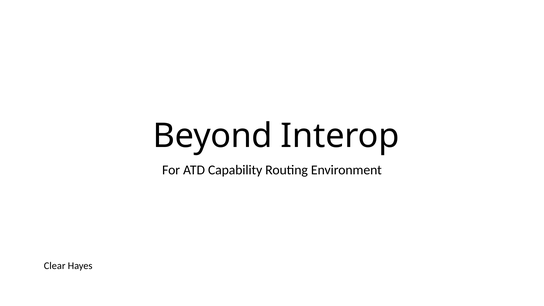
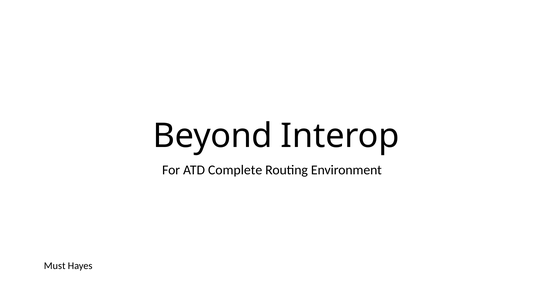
Capability: Capability -> Complete
Clear: Clear -> Must
